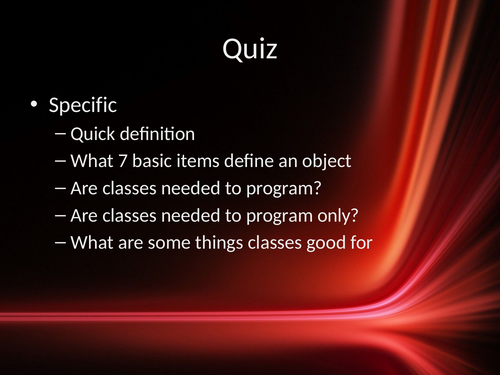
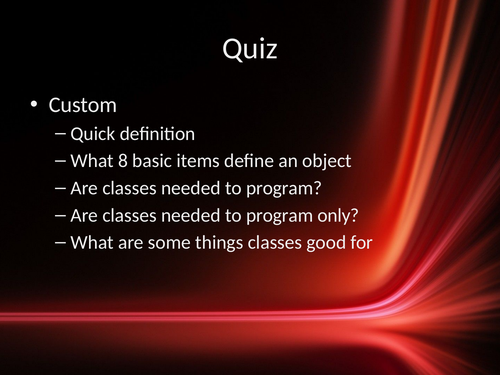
Specific: Specific -> Custom
7: 7 -> 8
